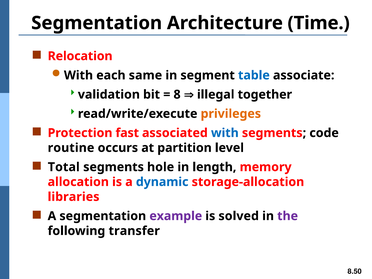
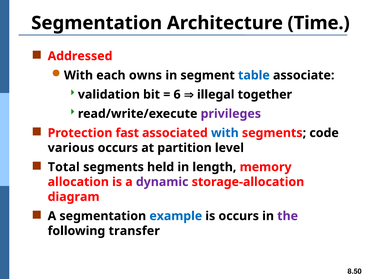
Relocation: Relocation -> Addressed
same: same -> owns
8: 8 -> 6
privileges colour: orange -> purple
routine: routine -> various
hole: hole -> held
dynamic colour: blue -> purple
libraries: libraries -> diagram
example colour: purple -> blue
is solved: solved -> occurs
